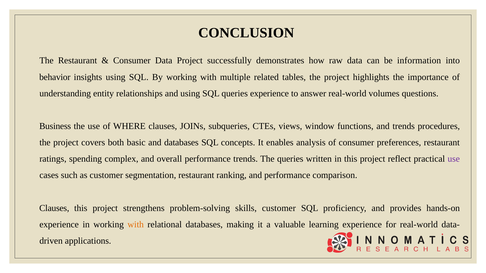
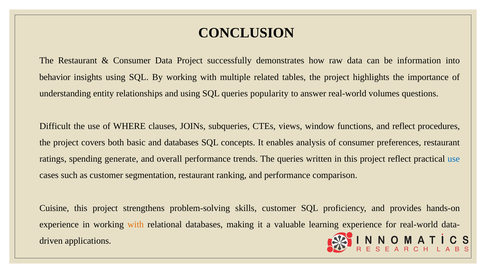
queries experience: experience -> popularity
Business: Business -> Difficult
and trends: trends -> reflect
complex: complex -> generate
use at (454, 159) colour: purple -> blue
Clauses at (54, 208): Clauses -> Cuisine
